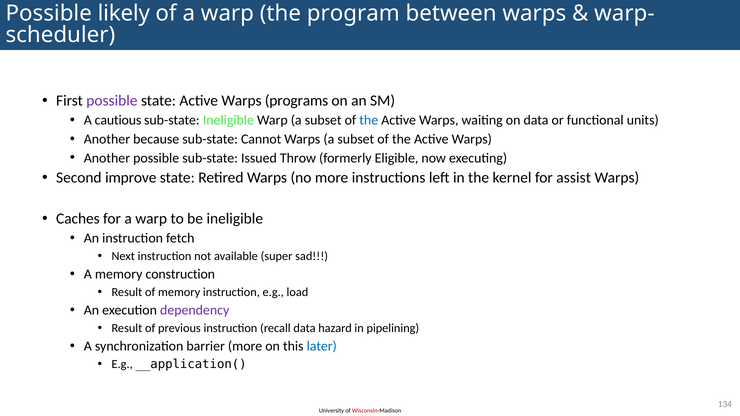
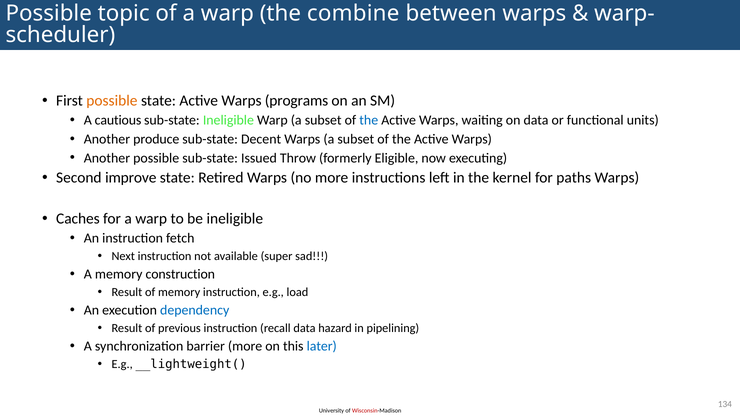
likely: likely -> topic
program: program -> combine
possible at (112, 101) colour: purple -> orange
because: because -> produce
Cannot: Cannot -> Decent
assist: assist -> paths
dependency colour: purple -> blue
__application(: __application( -> __lightweight(
